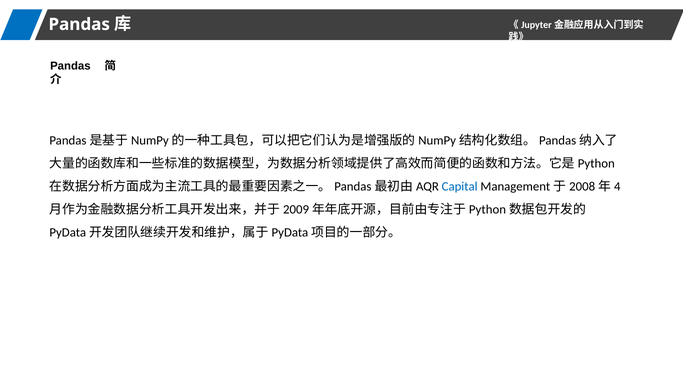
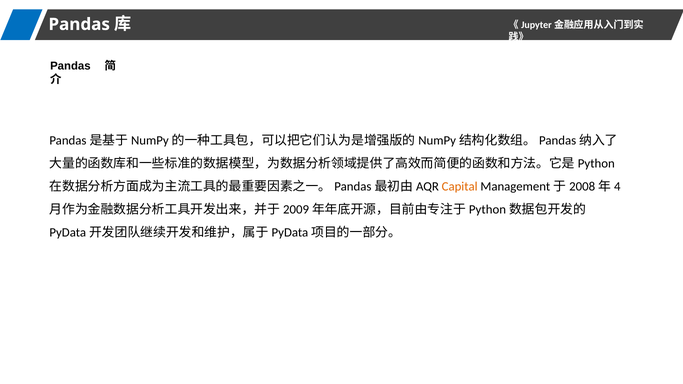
Capital colour: blue -> orange
